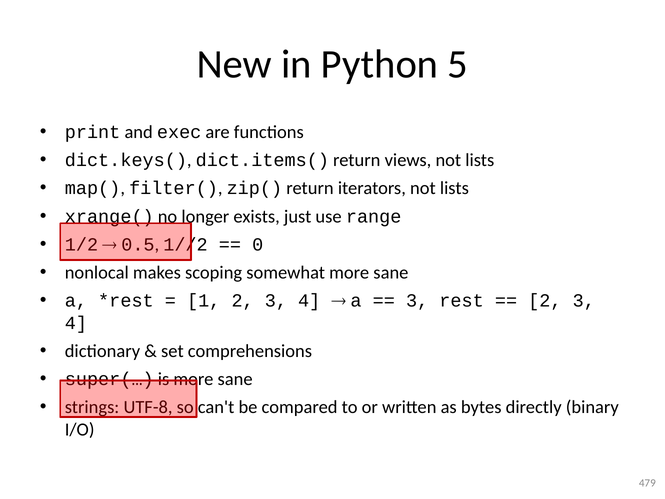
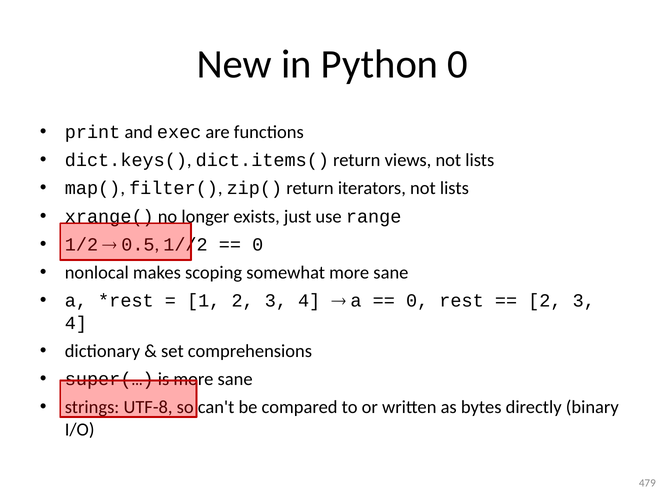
Python 5: 5 -> 0
3 at (417, 301): 3 -> 0
